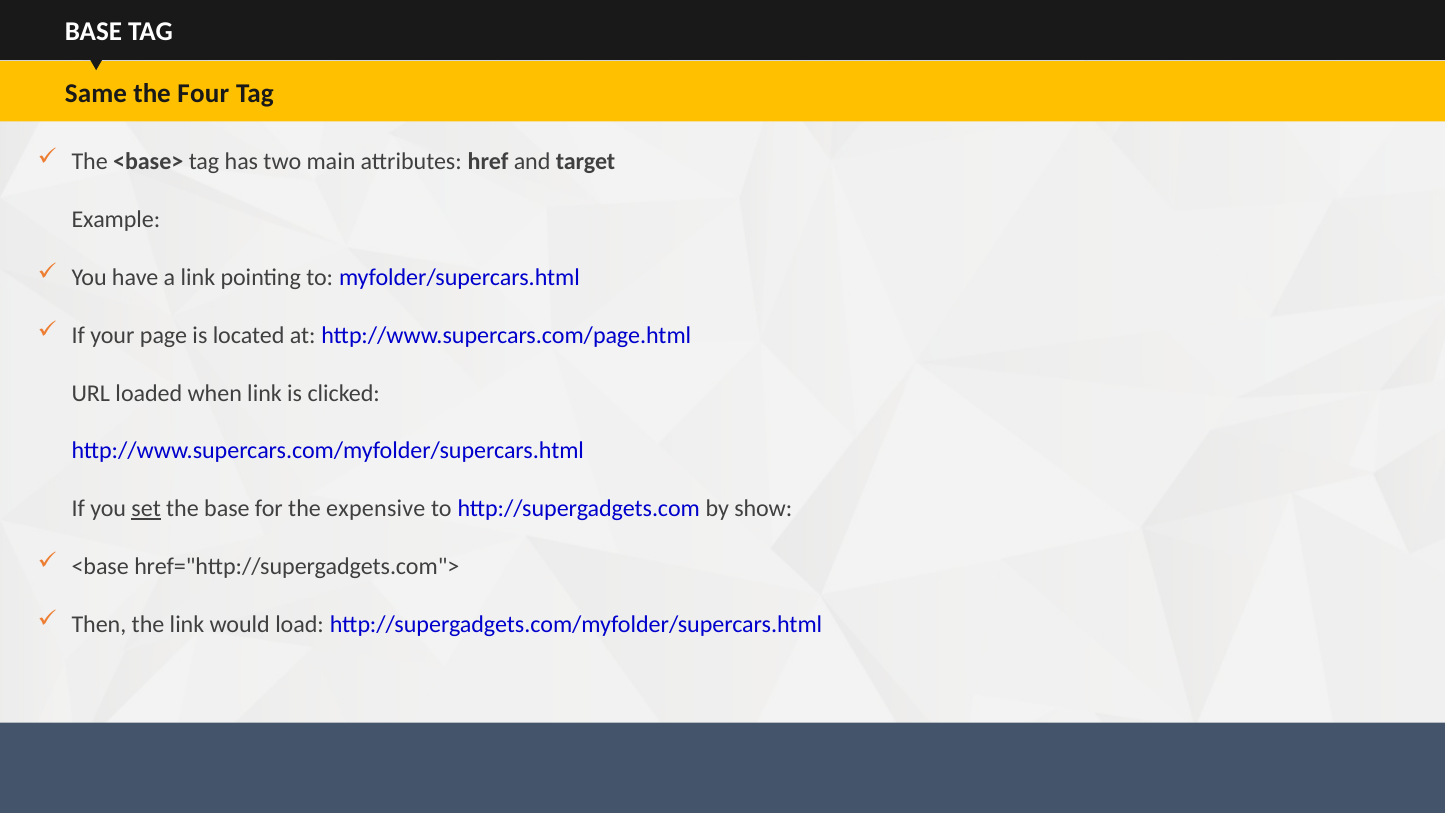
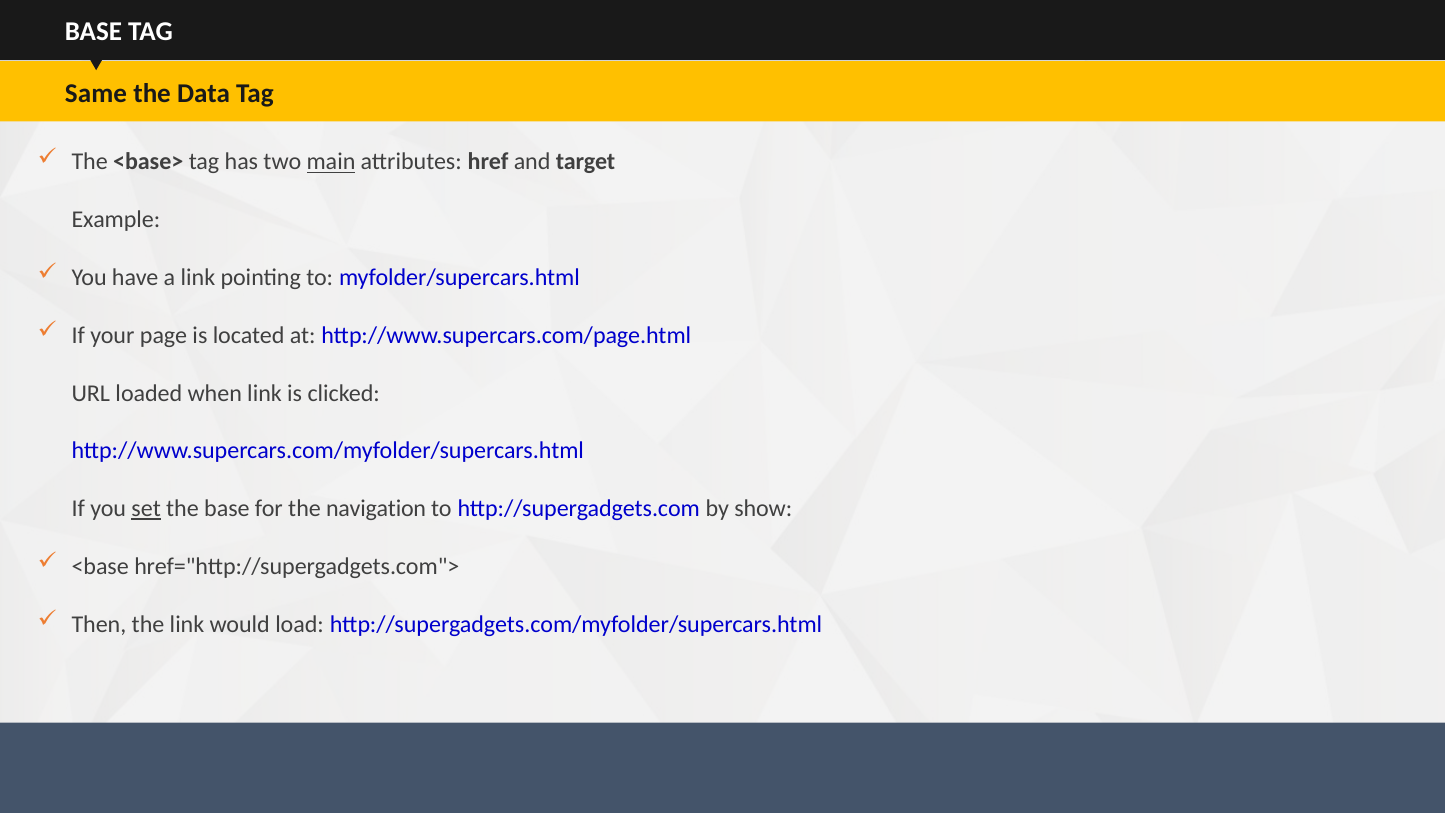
Four: Four -> Data
main underline: none -> present
expensive: expensive -> navigation
